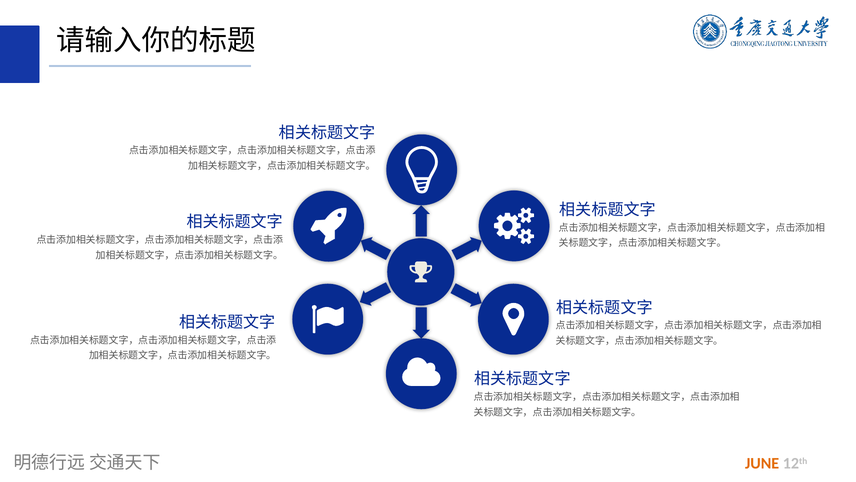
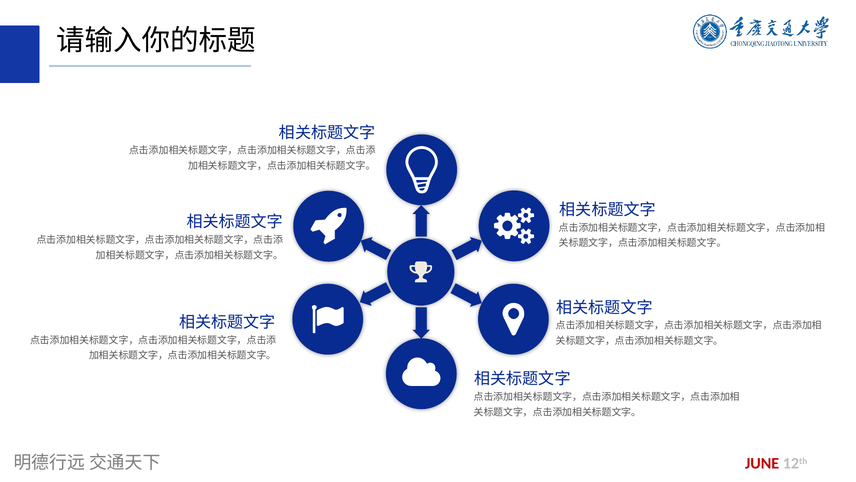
JUNE colour: orange -> red
